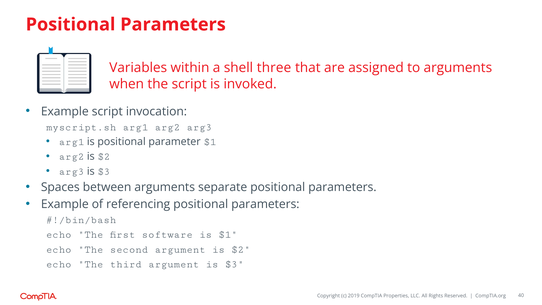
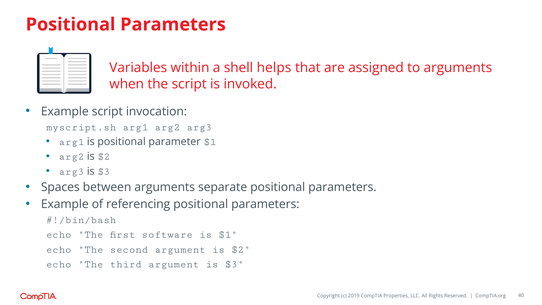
three: three -> helps
